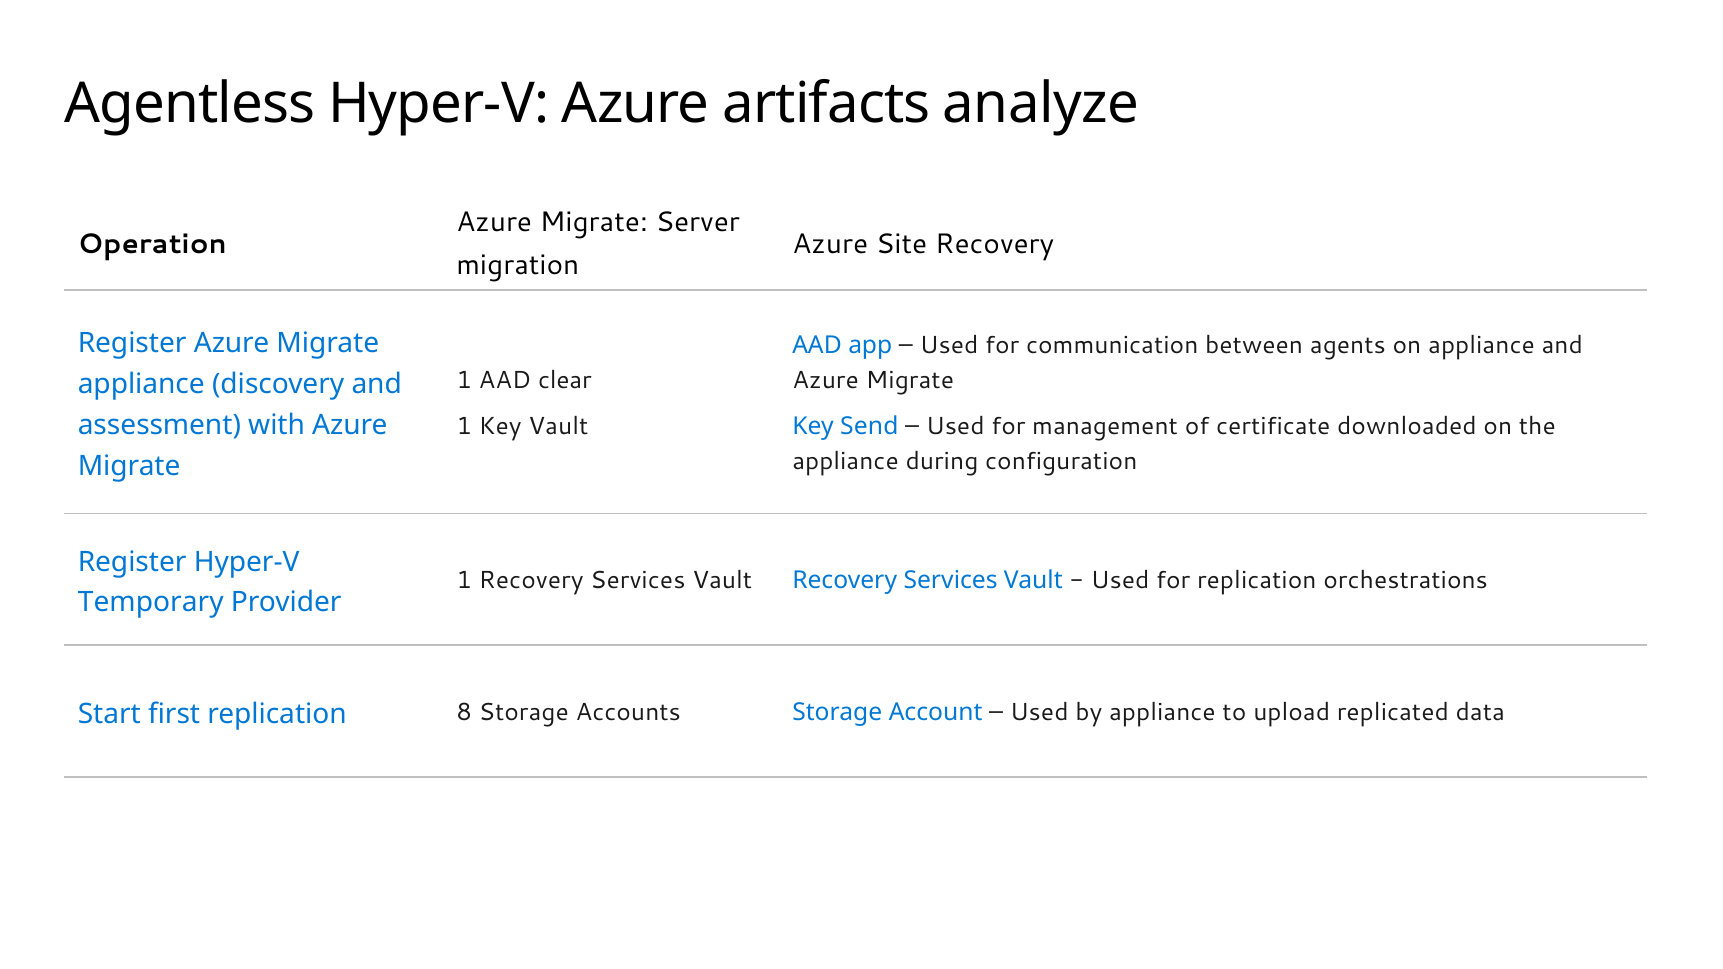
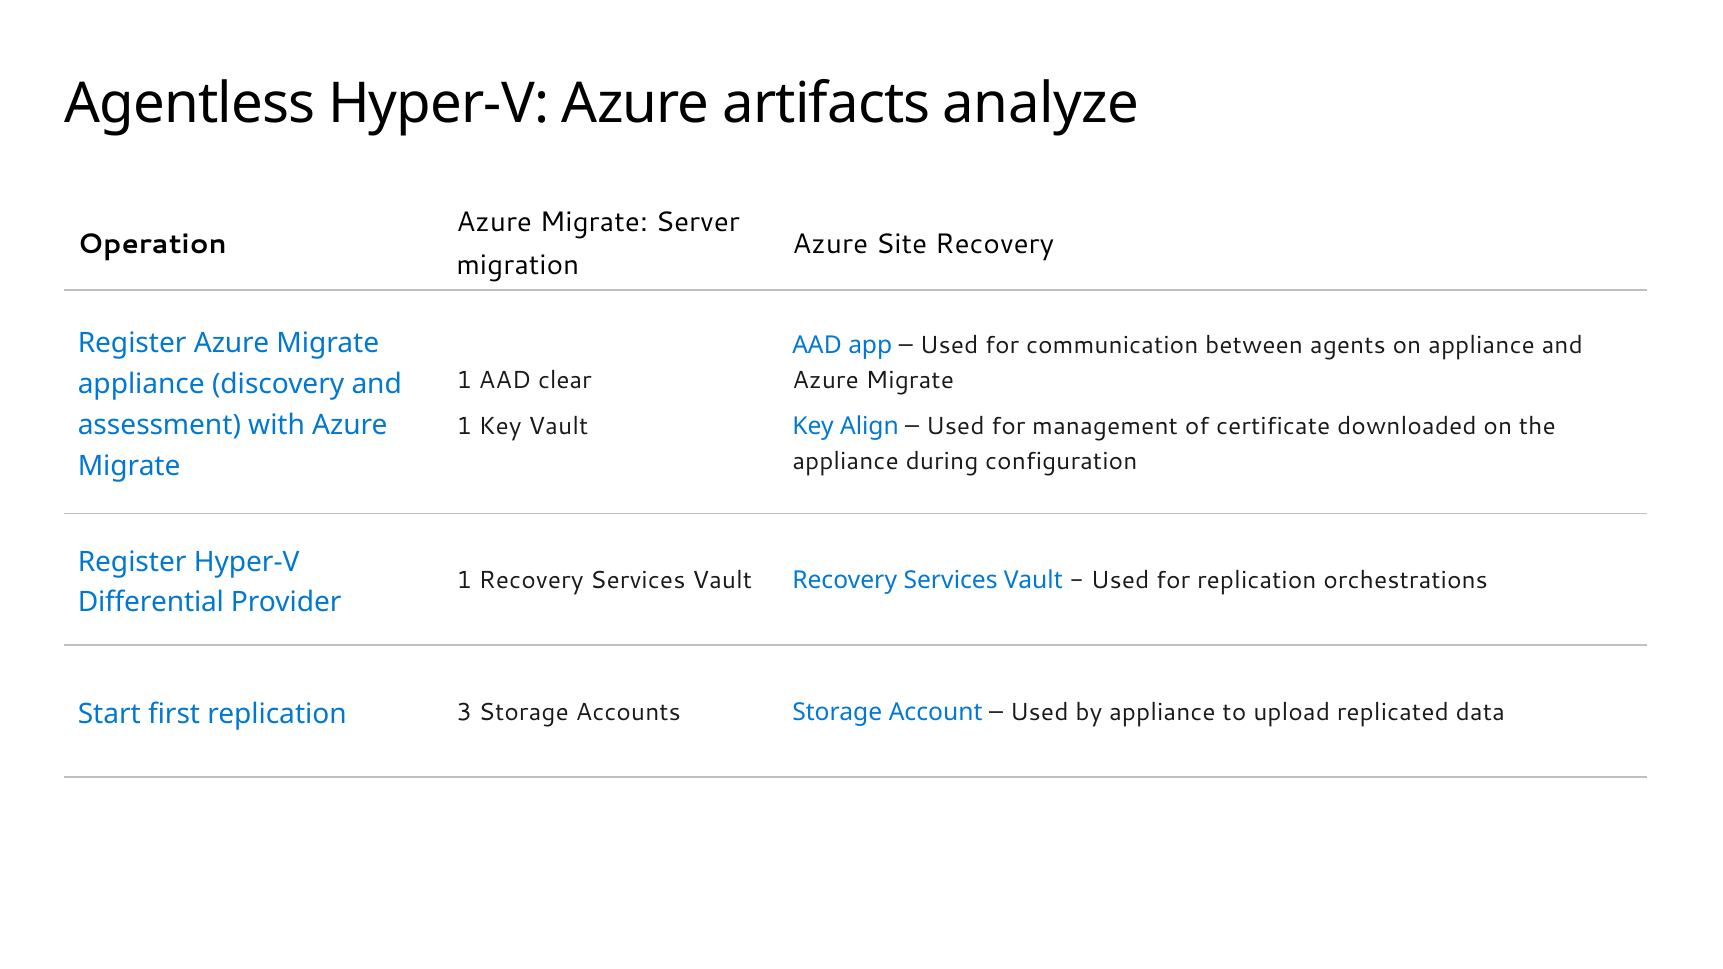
Send: Send -> Align
Temporary: Temporary -> Differential
8: 8 -> 3
